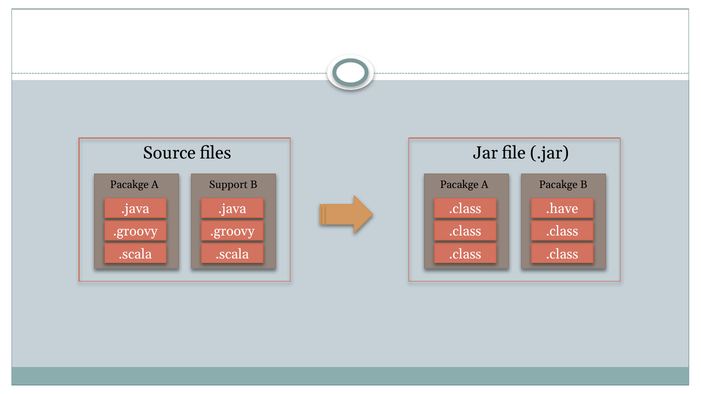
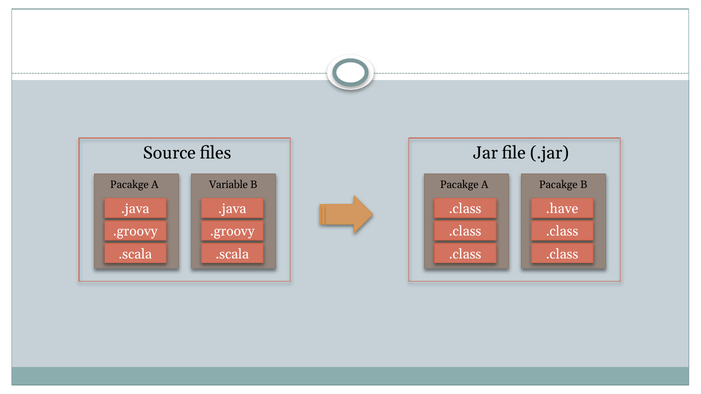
Support: Support -> Variable
